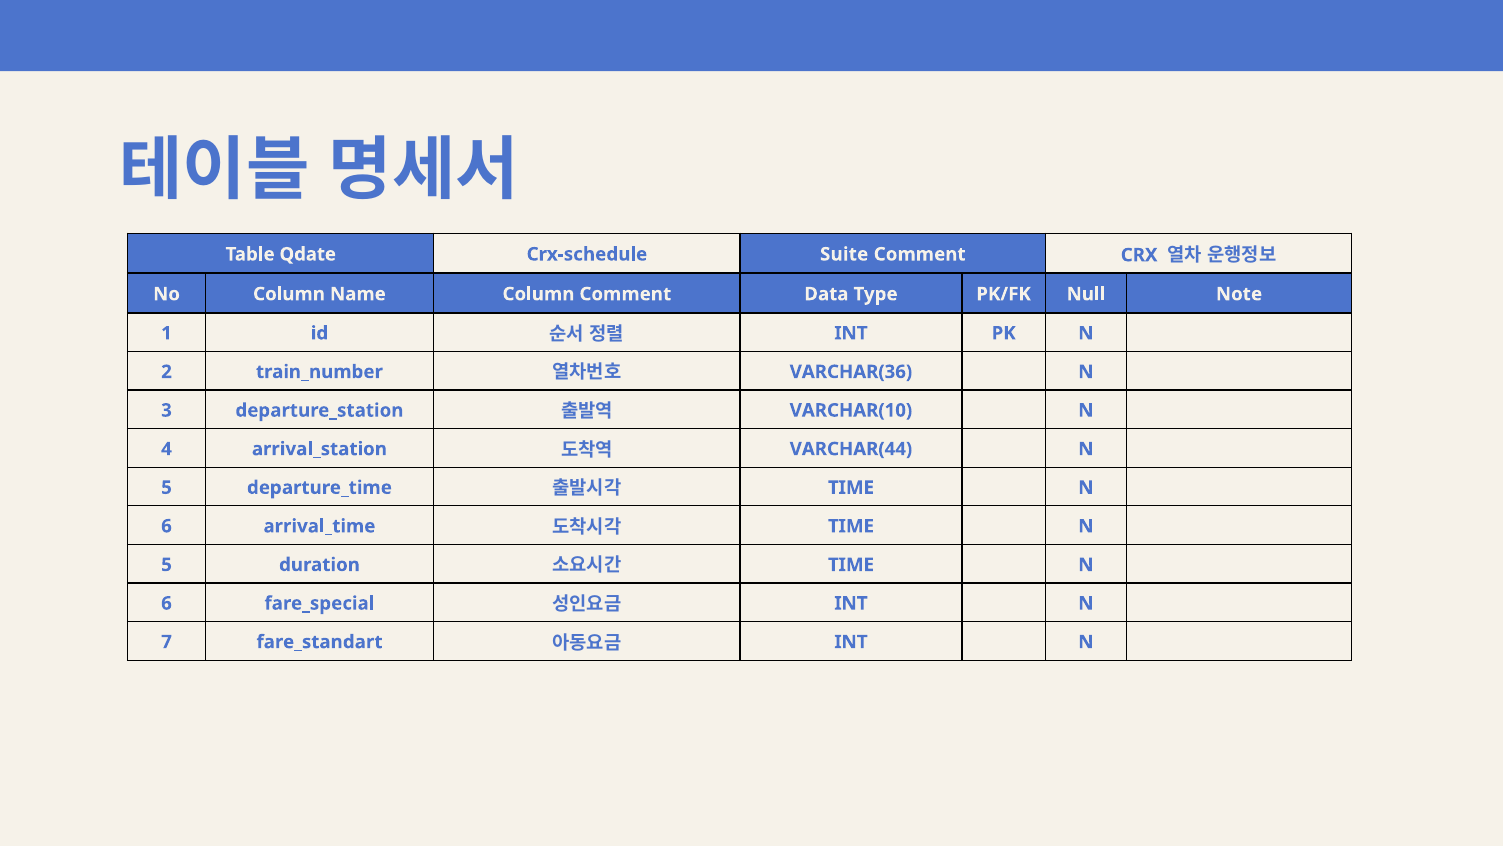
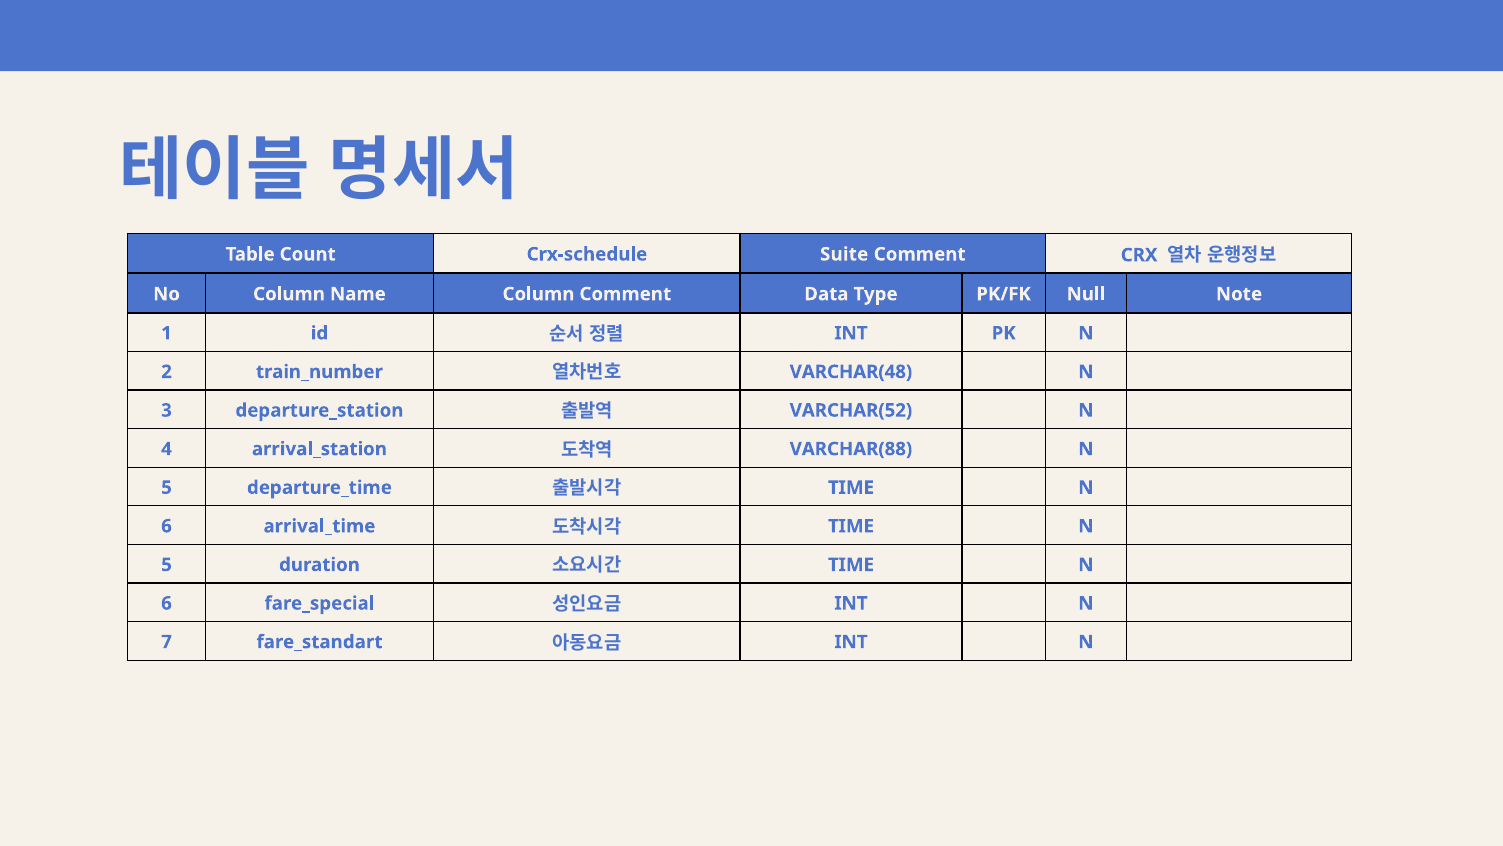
Qdate: Qdate -> Count
VARCHAR(36: VARCHAR(36 -> VARCHAR(48
VARCHAR(10: VARCHAR(10 -> VARCHAR(52
VARCHAR(44: VARCHAR(44 -> VARCHAR(88
